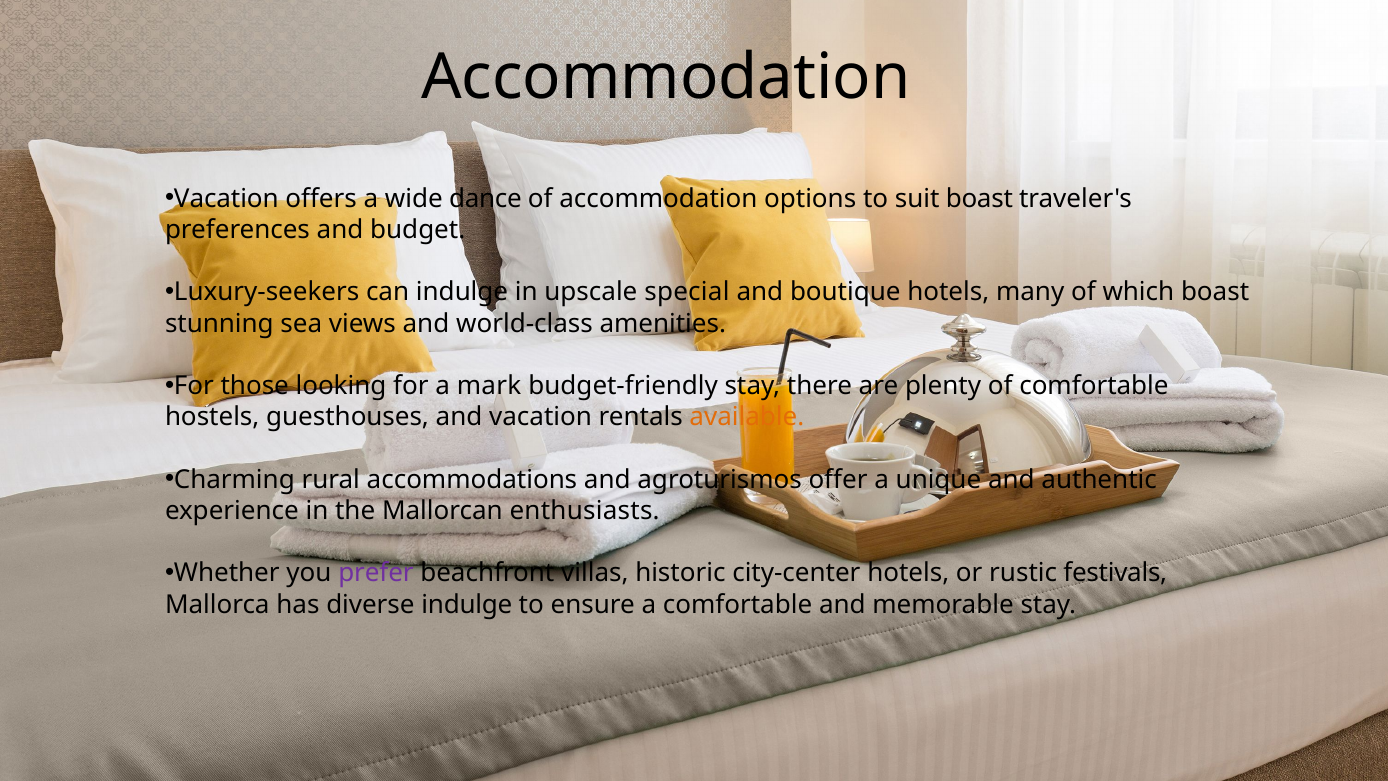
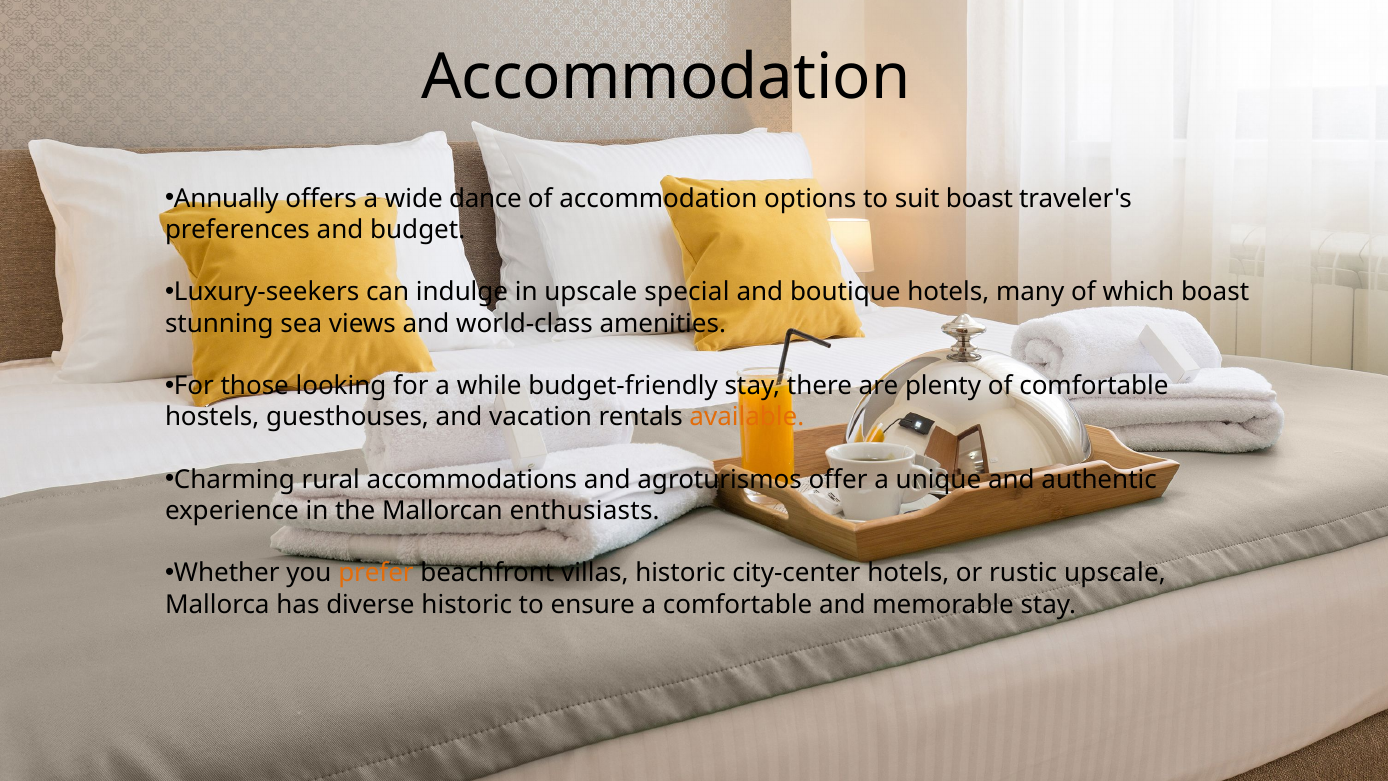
Vacation at (226, 198): Vacation -> Annually
mark: mark -> while
prefer colour: purple -> orange
rustic festivals: festivals -> upscale
diverse indulge: indulge -> historic
